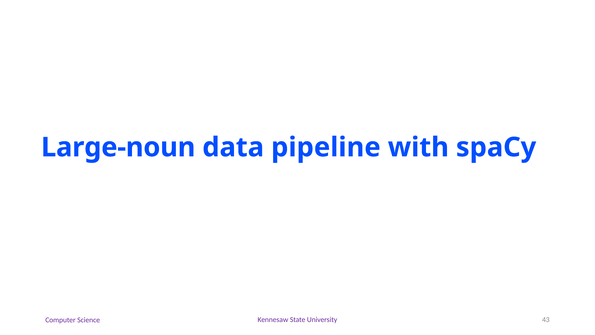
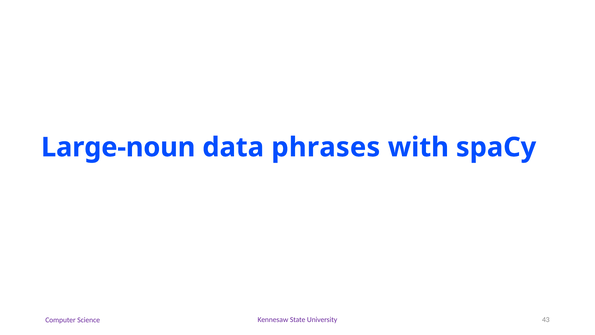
pipeline: pipeline -> phrases
